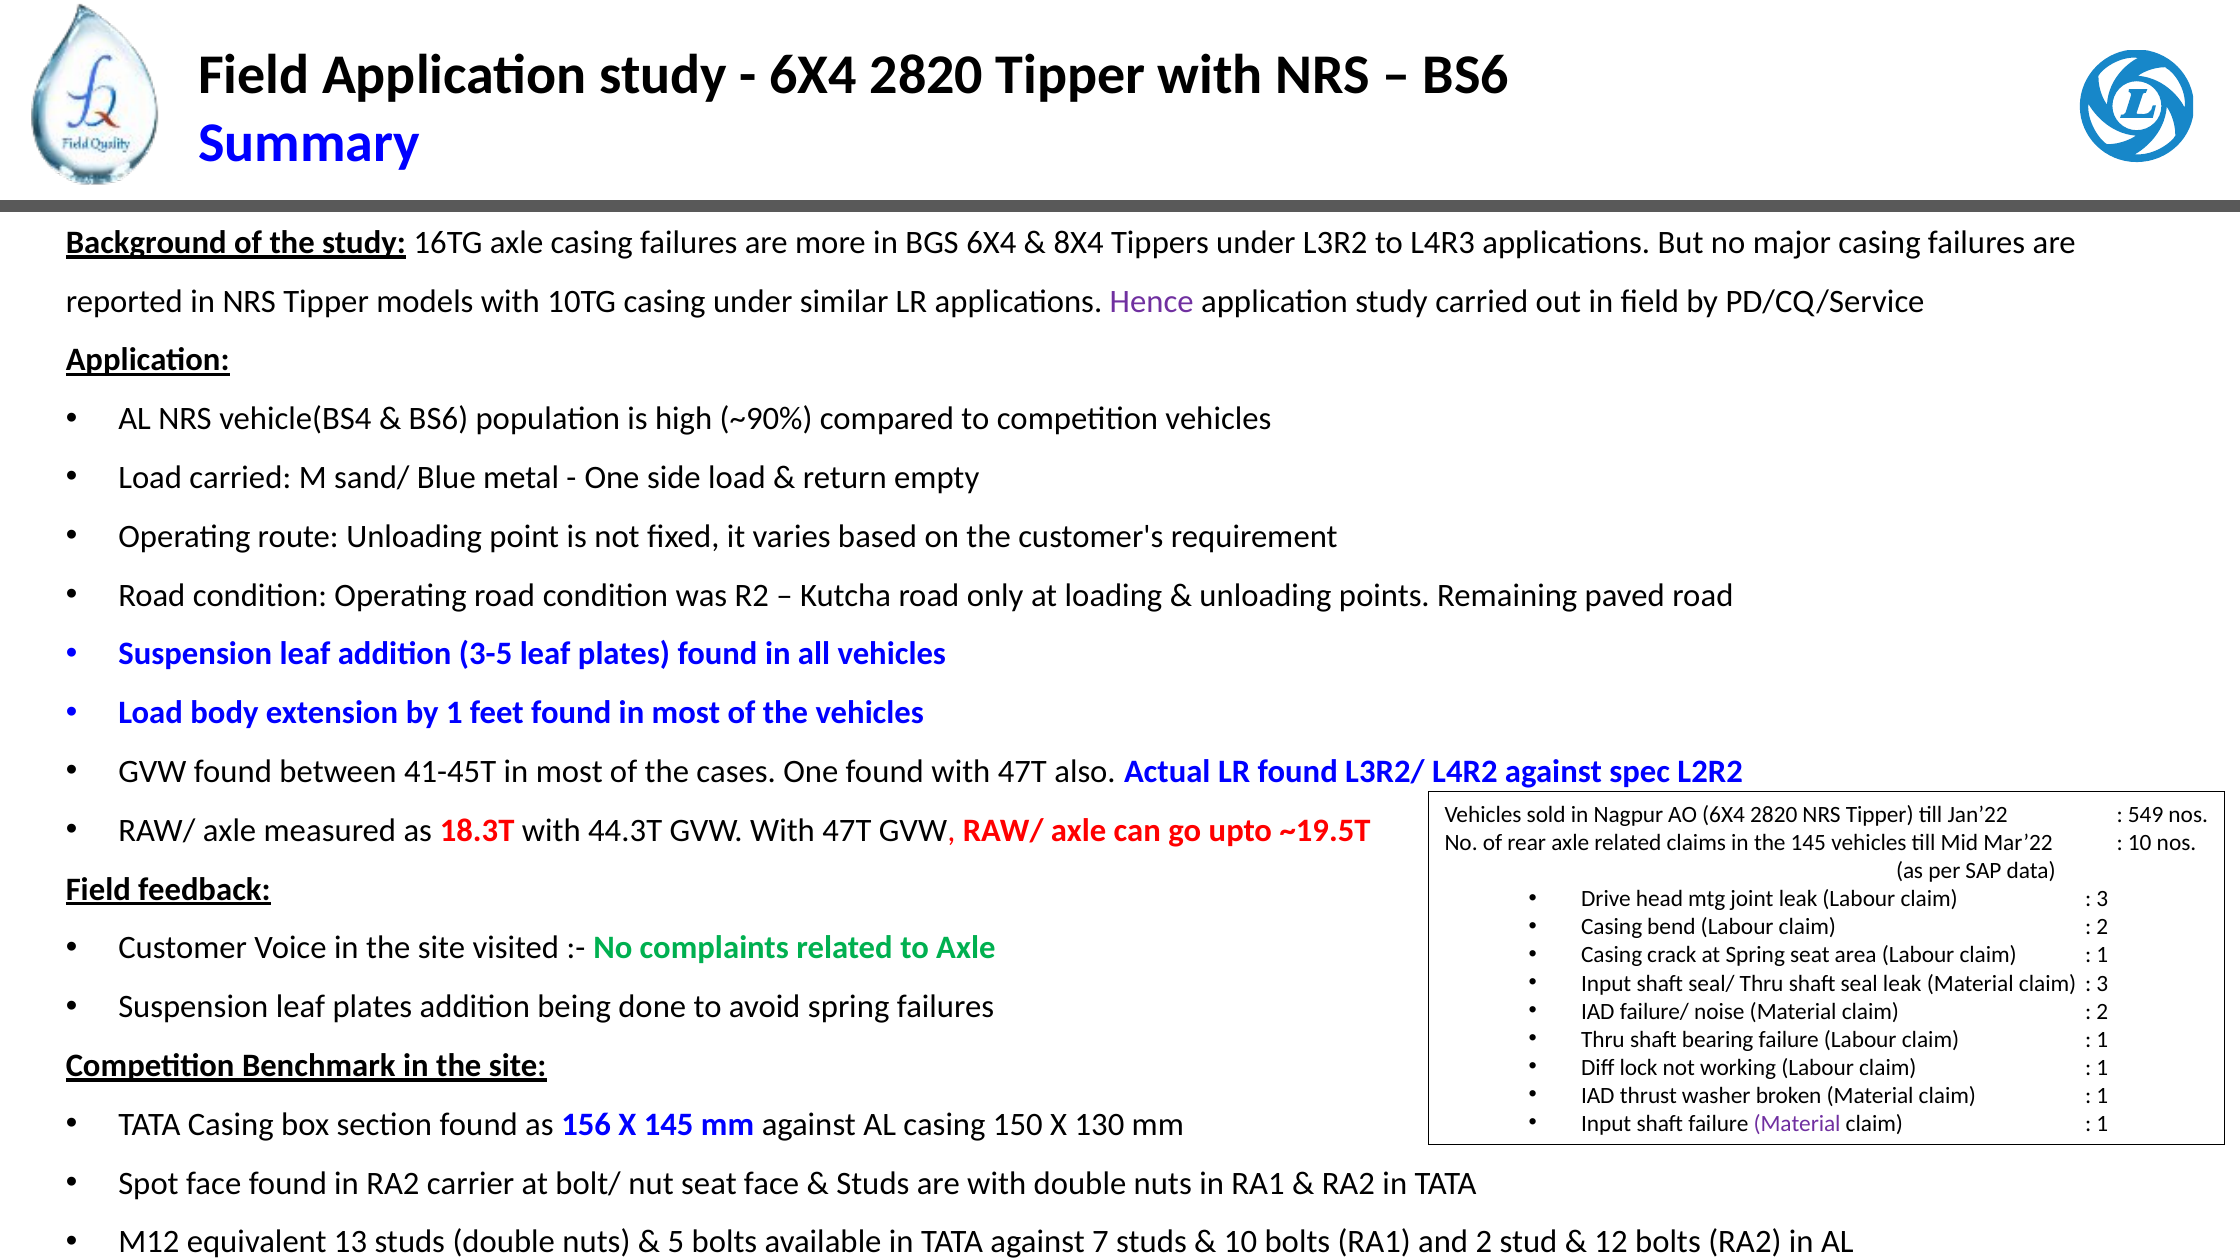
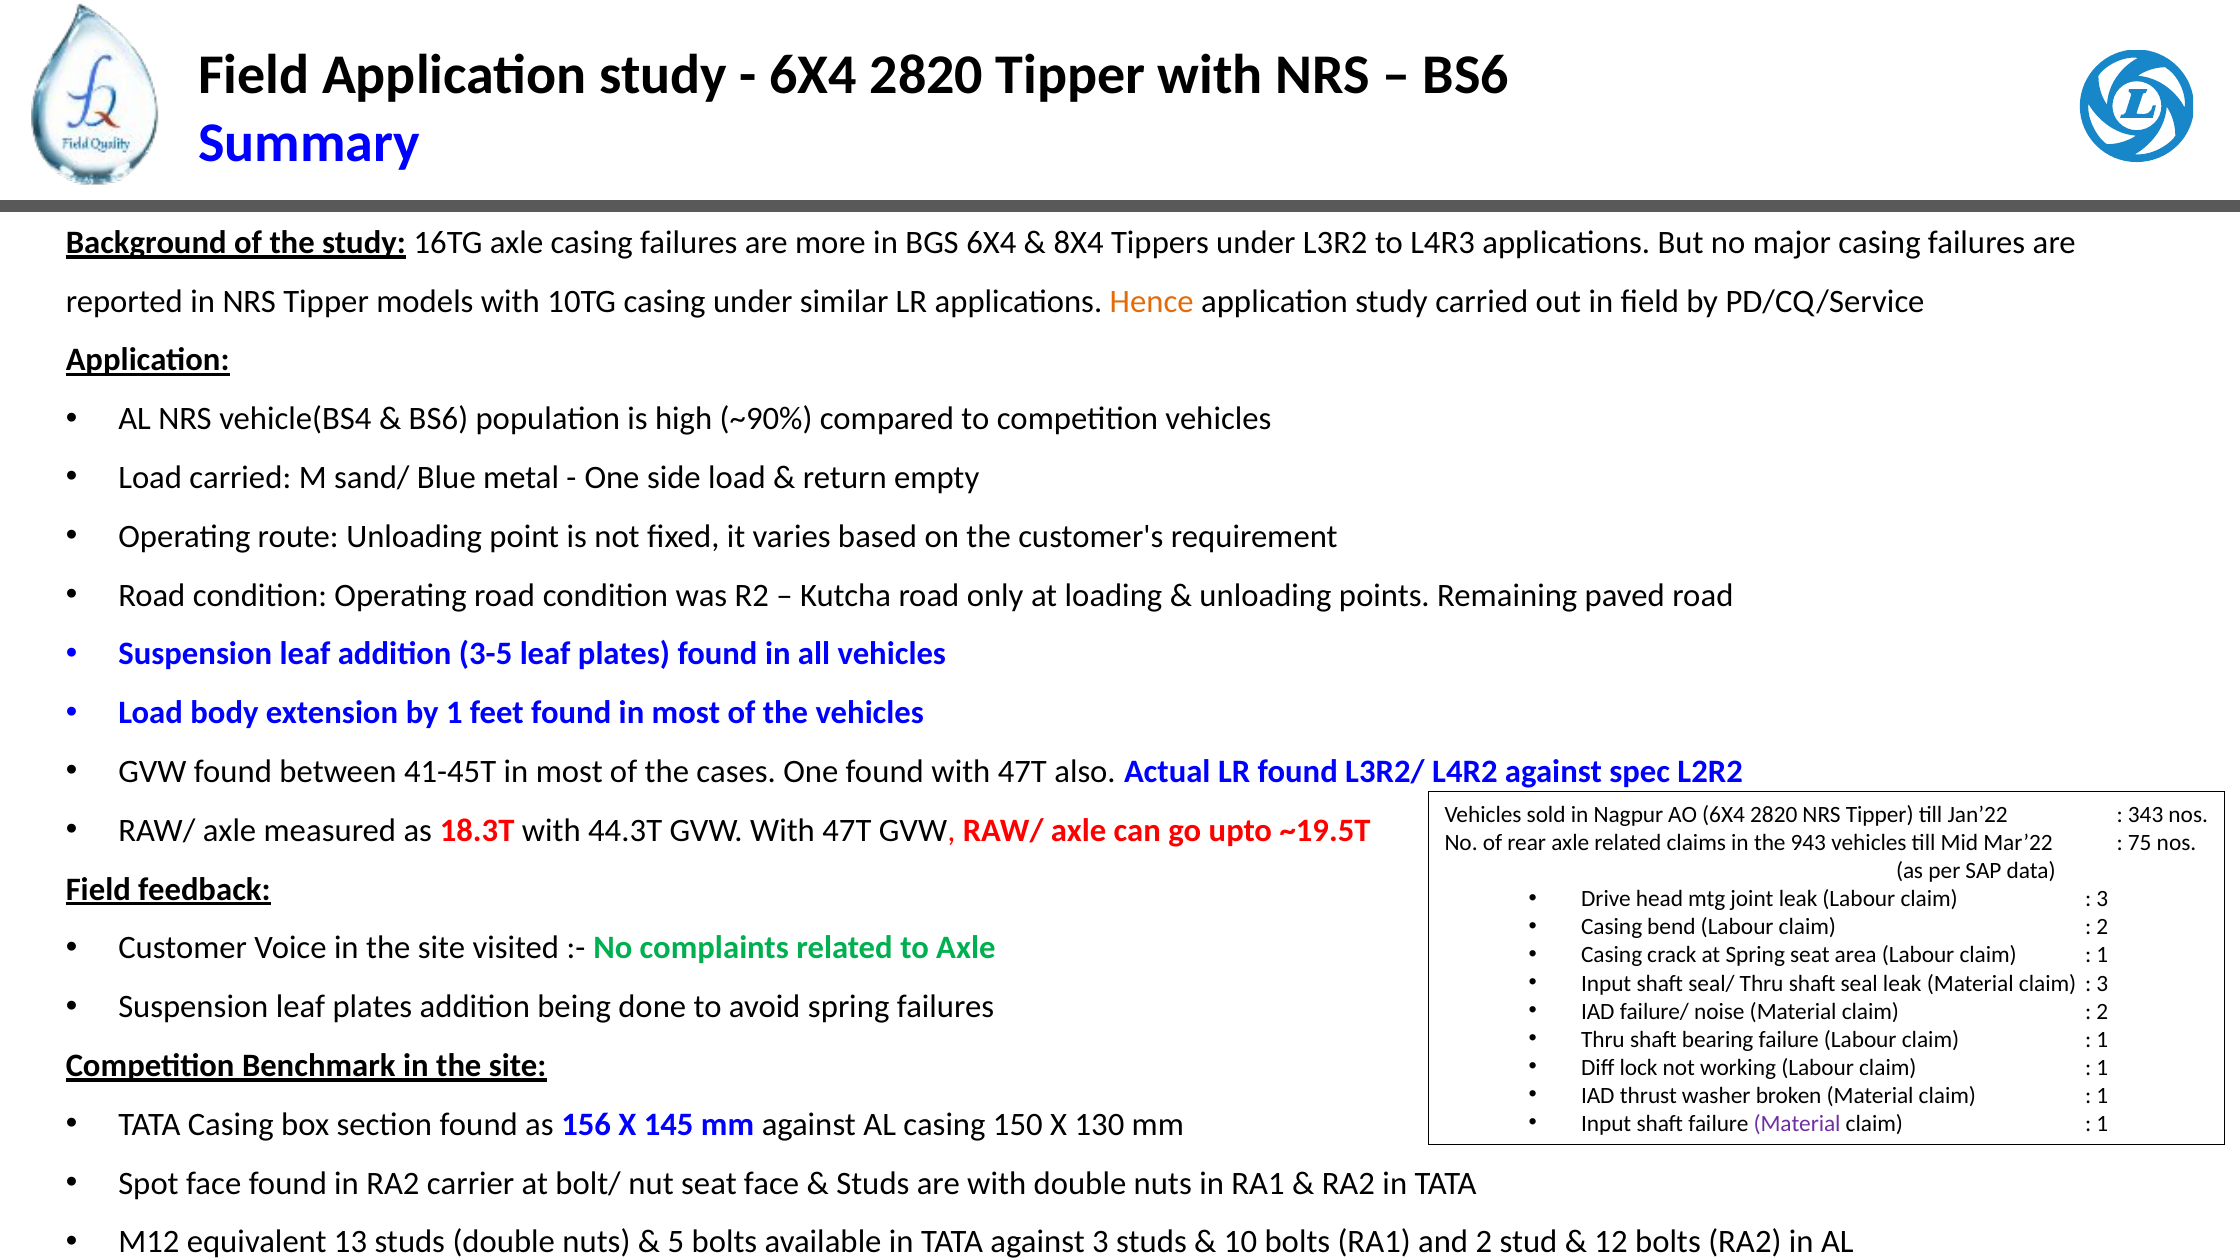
Hence colour: purple -> orange
549: 549 -> 343
the 145: 145 -> 943
10 at (2140, 843): 10 -> 75
against 7: 7 -> 3
